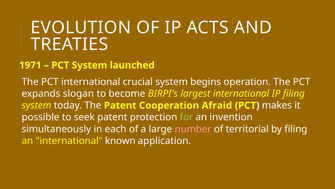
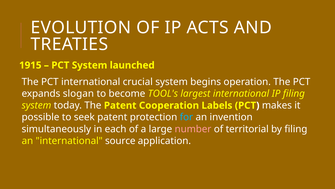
1971: 1971 -> 1915
BIRPI's: BIRPI's -> TOOL's
Afraid: Afraid -> Labels
for colour: light green -> light blue
known: known -> source
